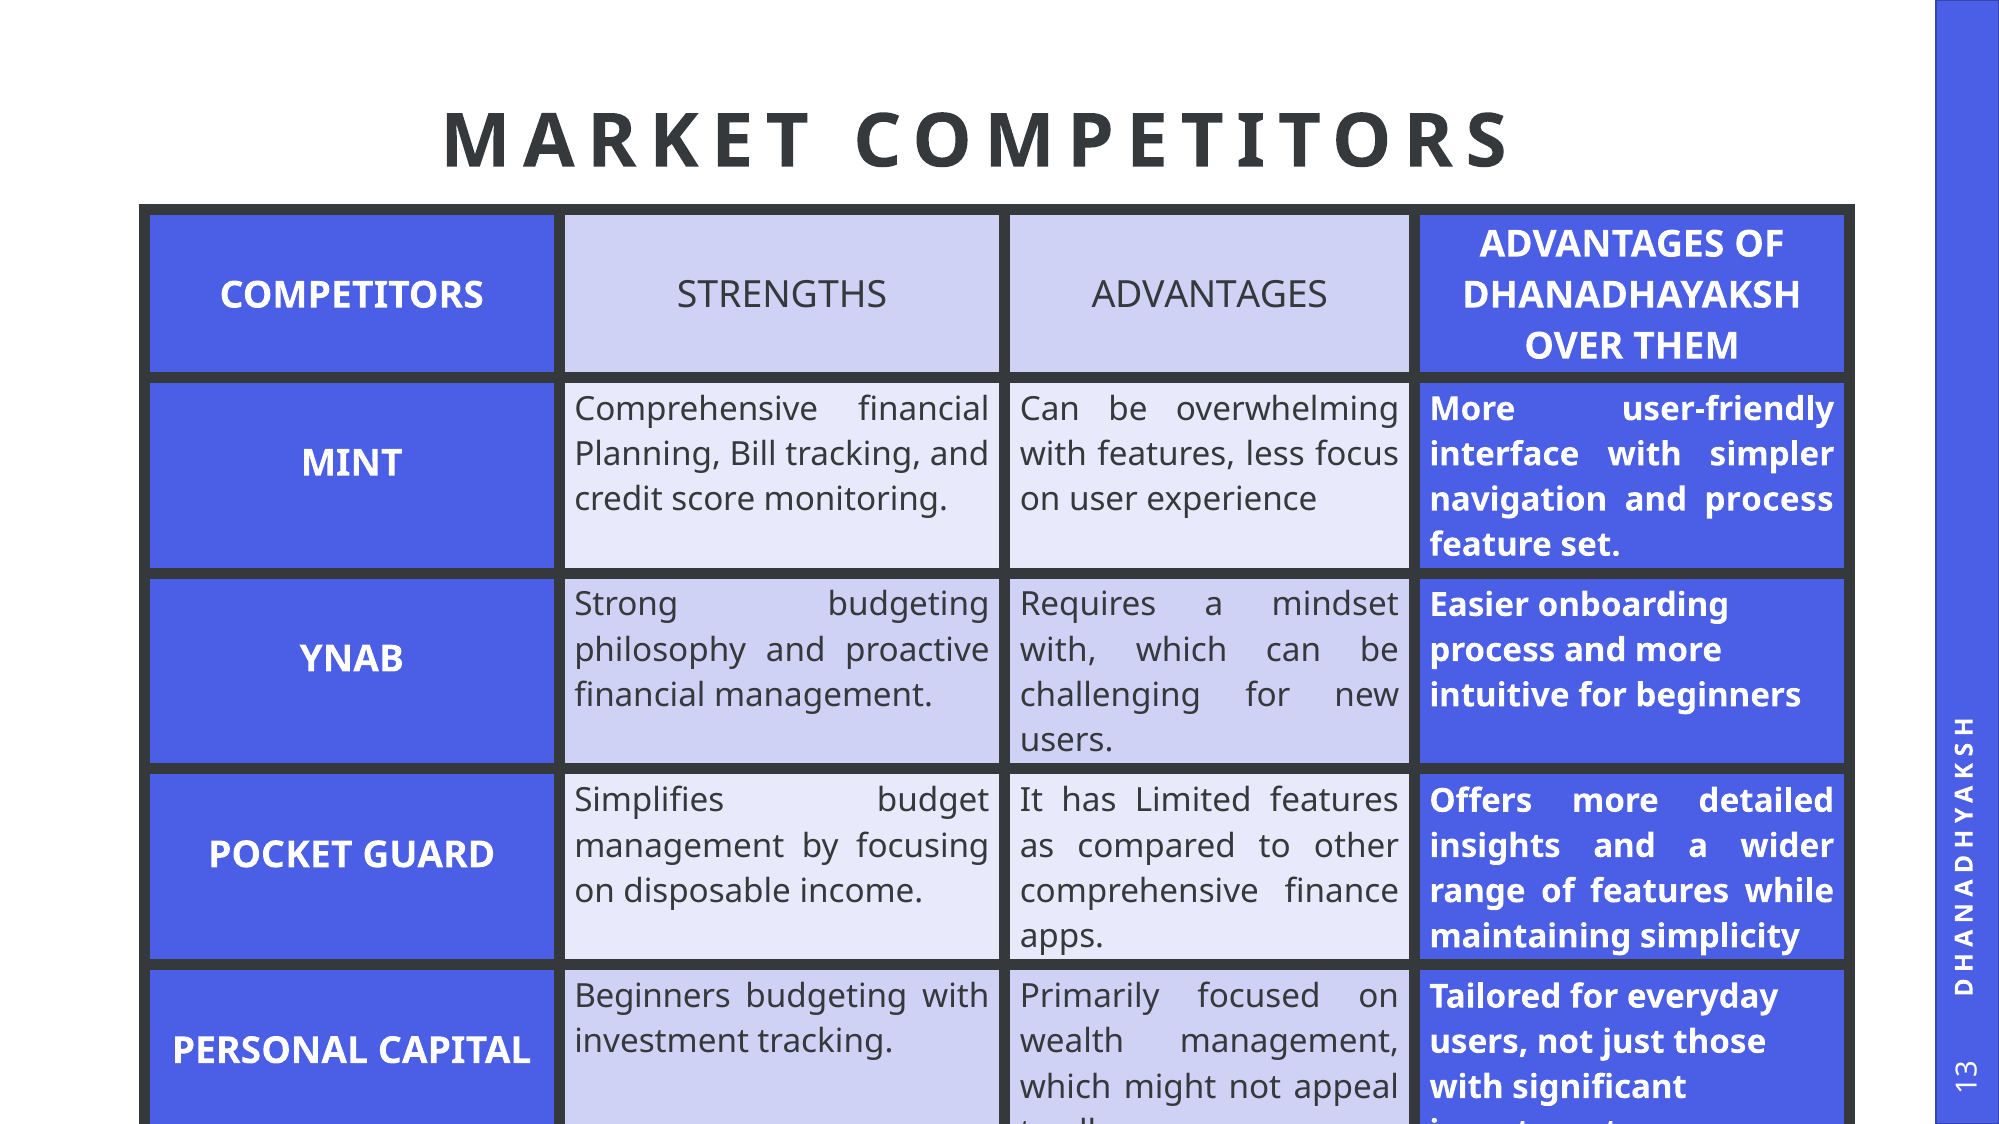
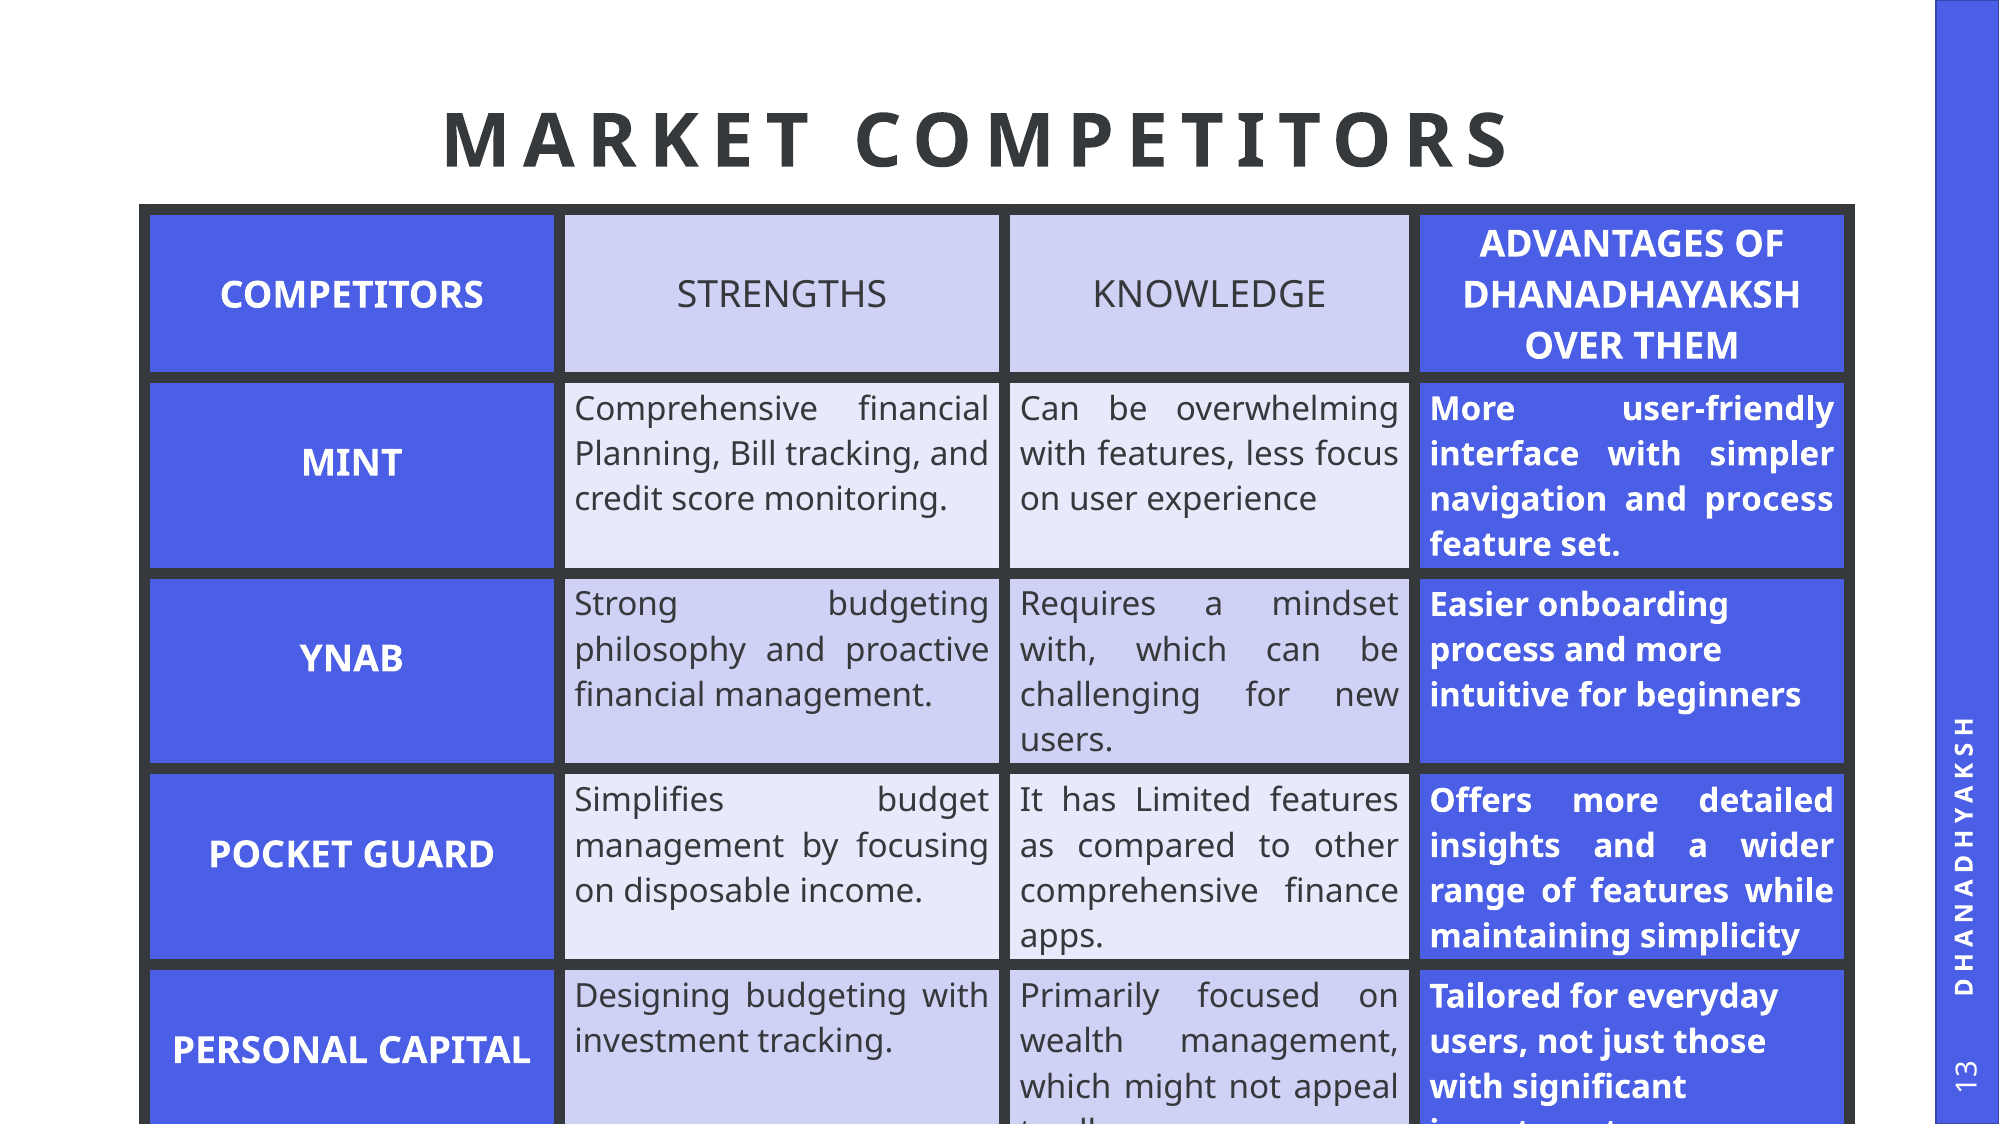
STRENGTHS ADVANTAGES: ADVANTAGES -> KNOWLEDGE
Beginners at (653, 997): Beginners -> Designing
